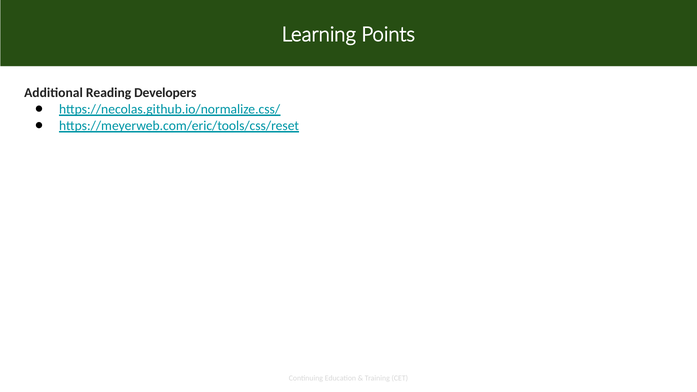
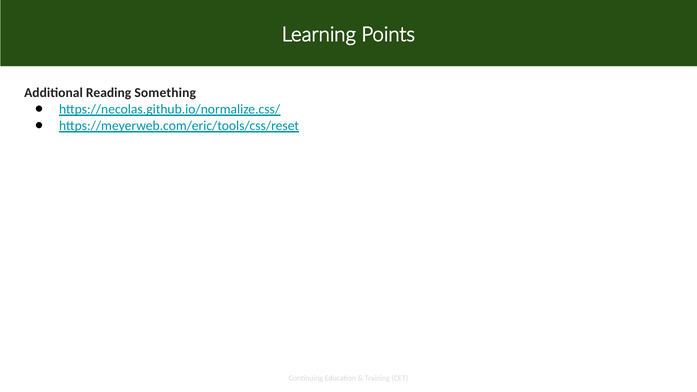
Developers: Developers -> Something
